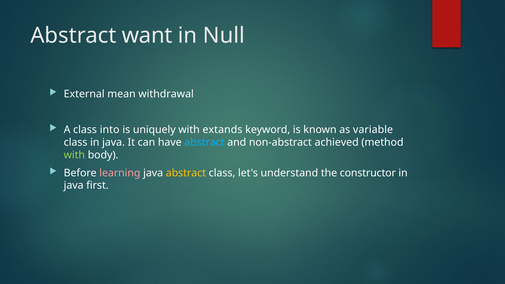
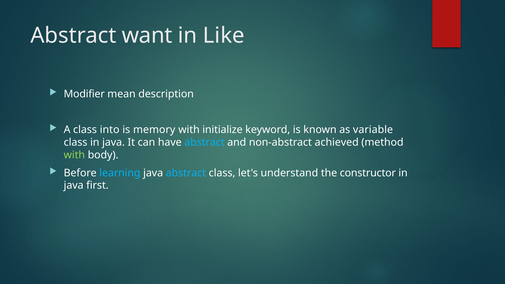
Null: Null -> Like
External: External -> Modifier
withdrawal: withdrawal -> description
uniquely: uniquely -> memory
extands: extands -> initialize
learning colour: pink -> light blue
abstract at (186, 173) colour: yellow -> light blue
